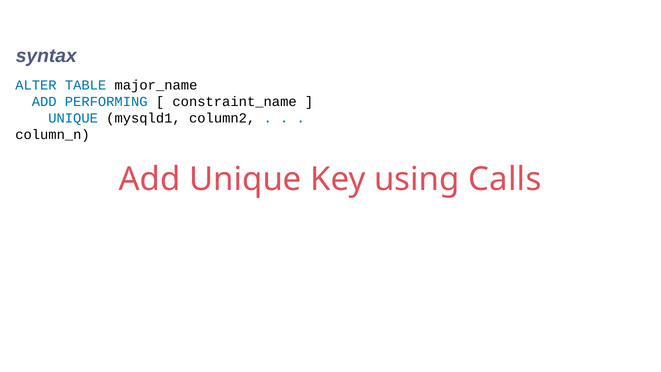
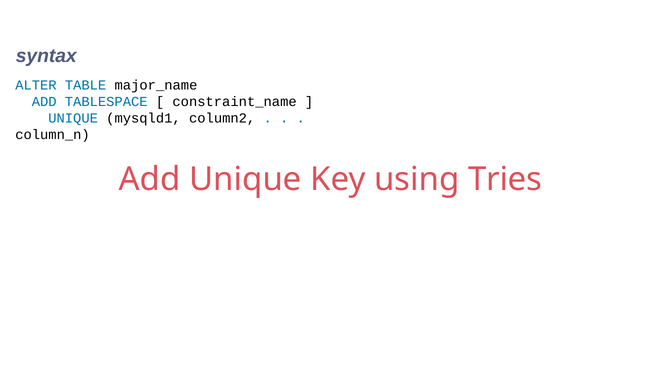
PERFORMING: PERFORMING -> TABLESPACE
Calls: Calls -> Tries
